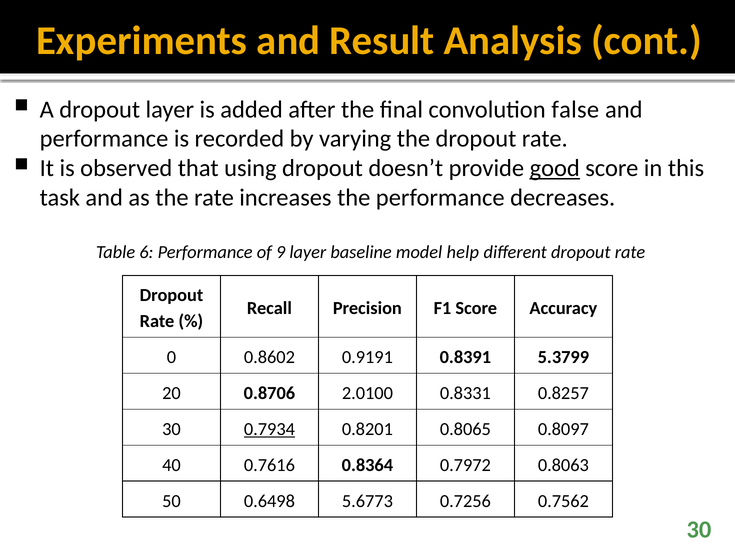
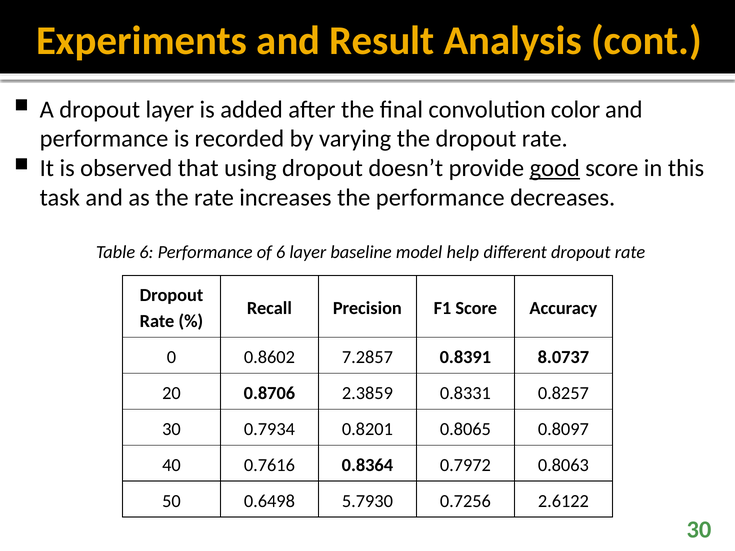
false: false -> color
of 9: 9 -> 6
0.9191: 0.9191 -> 7.2857
5.3799: 5.3799 -> 8.0737
2.0100: 2.0100 -> 2.3859
0.7934 underline: present -> none
5.6773: 5.6773 -> 5.7930
0.7562: 0.7562 -> 2.6122
